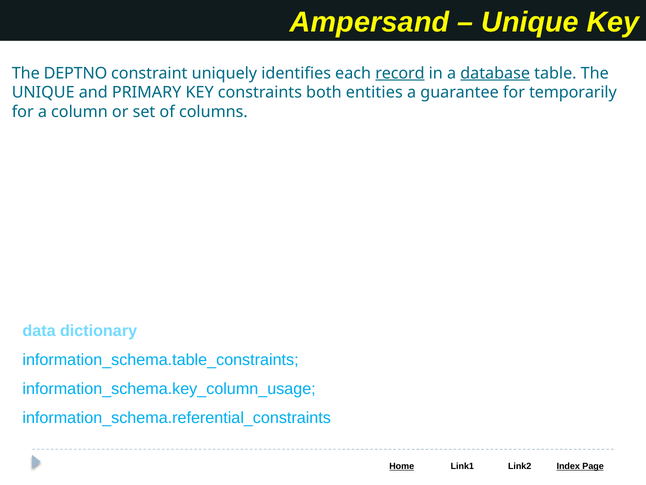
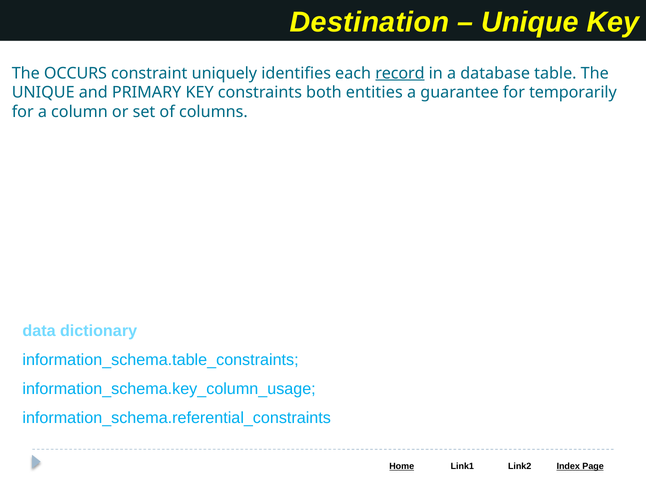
Ampersand: Ampersand -> Destination
DEPTNO: DEPTNO -> OCCURS
database underline: present -> none
